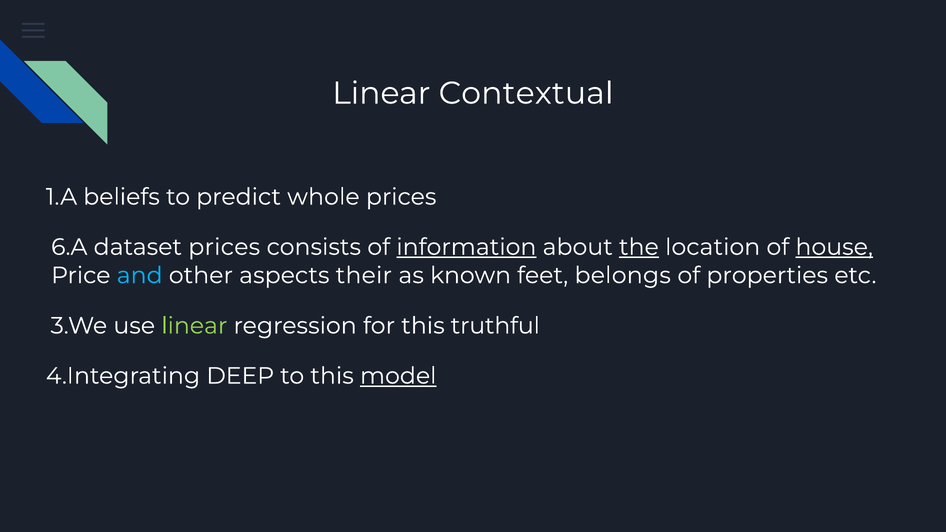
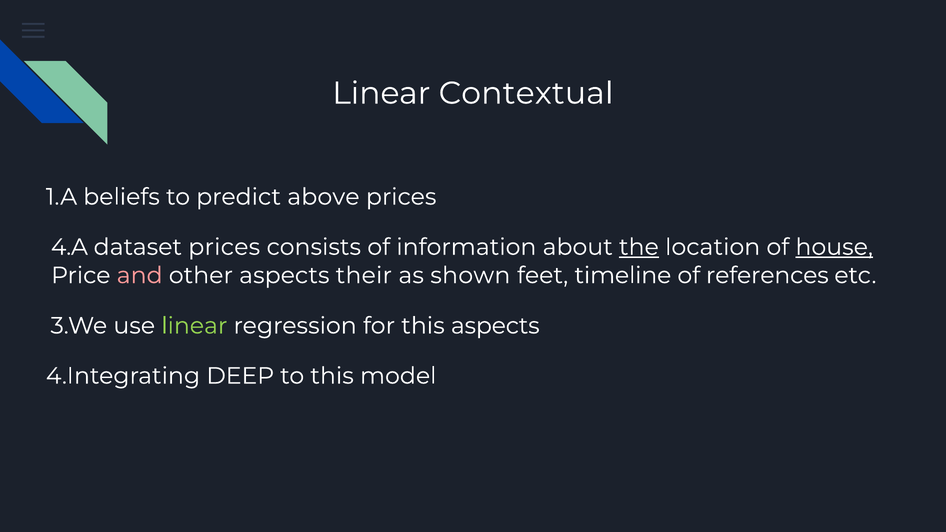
whole: whole -> above
6.A: 6.A -> 4.A
information underline: present -> none
and colour: light blue -> pink
known: known -> shown
belongs: belongs -> timeline
properties: properties -> references
this truthful: truthful -> aspects
model underline: present -> none
